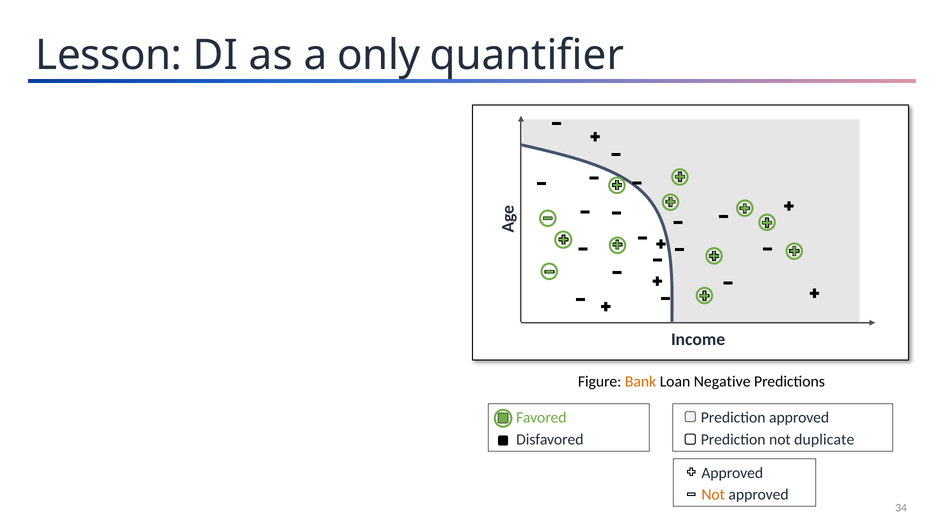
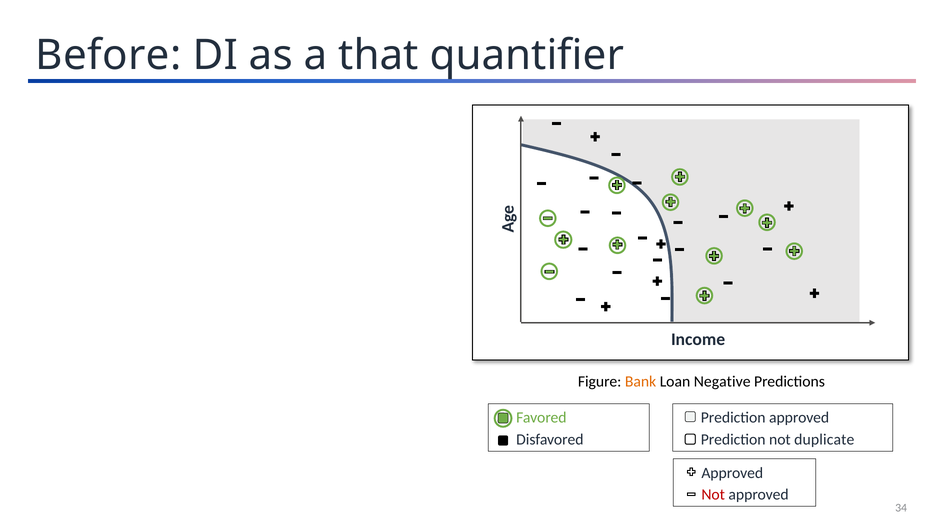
Lesson: Lesson -> Before
only: only -> that
Not at (713, 495) colour: orange -> red
